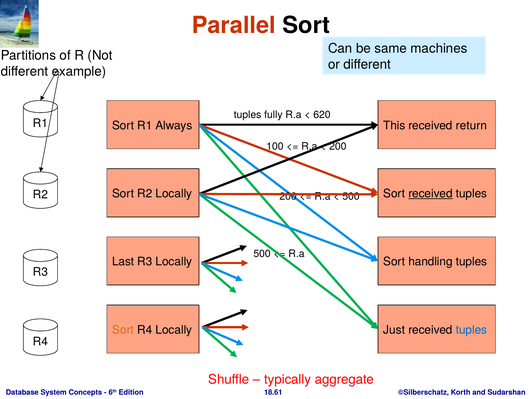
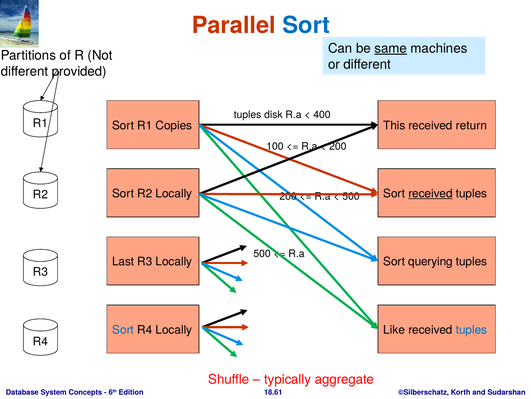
Sort at (306, 25) colour: black -> blue
same underline: none -> present
example: example -> provided
fully: fully -> disk
620: 620 -> 400
Always: Always -> Copies
handling: handling -> querying
Sort at (123, 329) colour: orange -> blue
Just: Just -> Like
